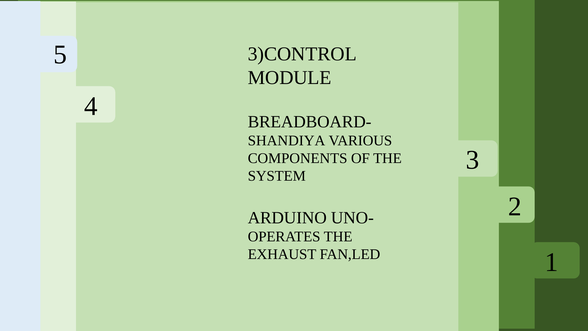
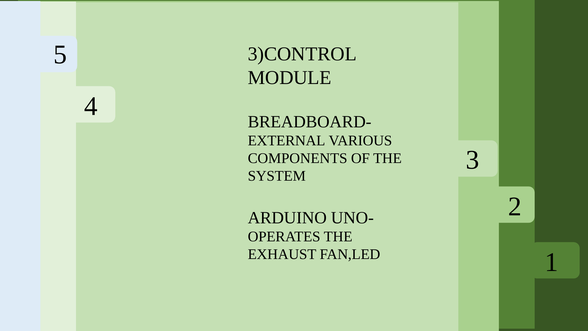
SHANDIYA at (286, 141): SHANDIYA -> EXTERNAL
